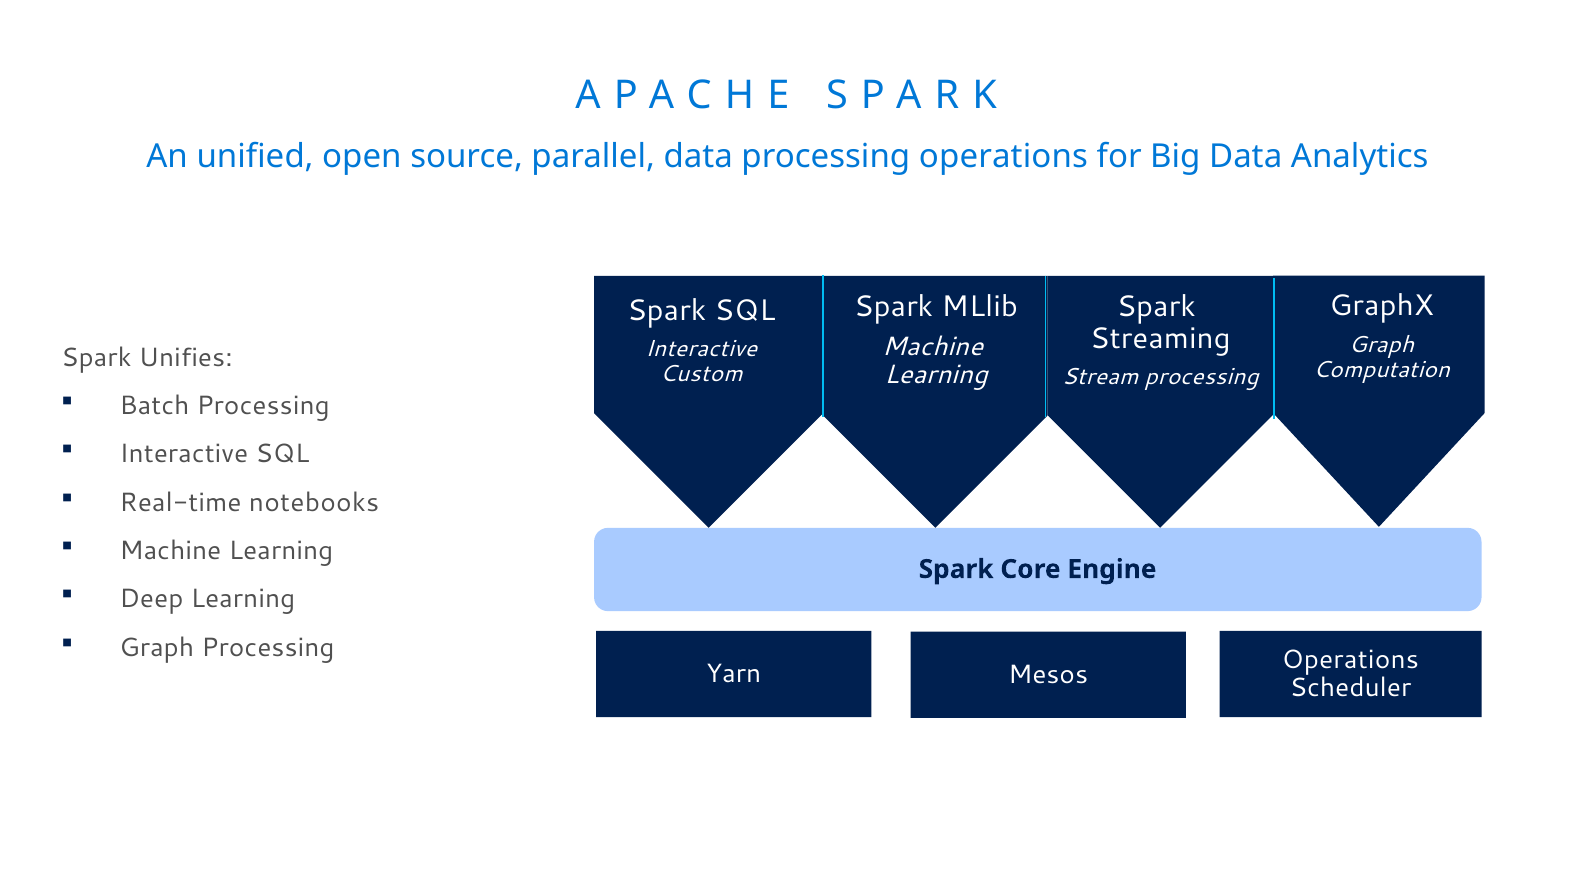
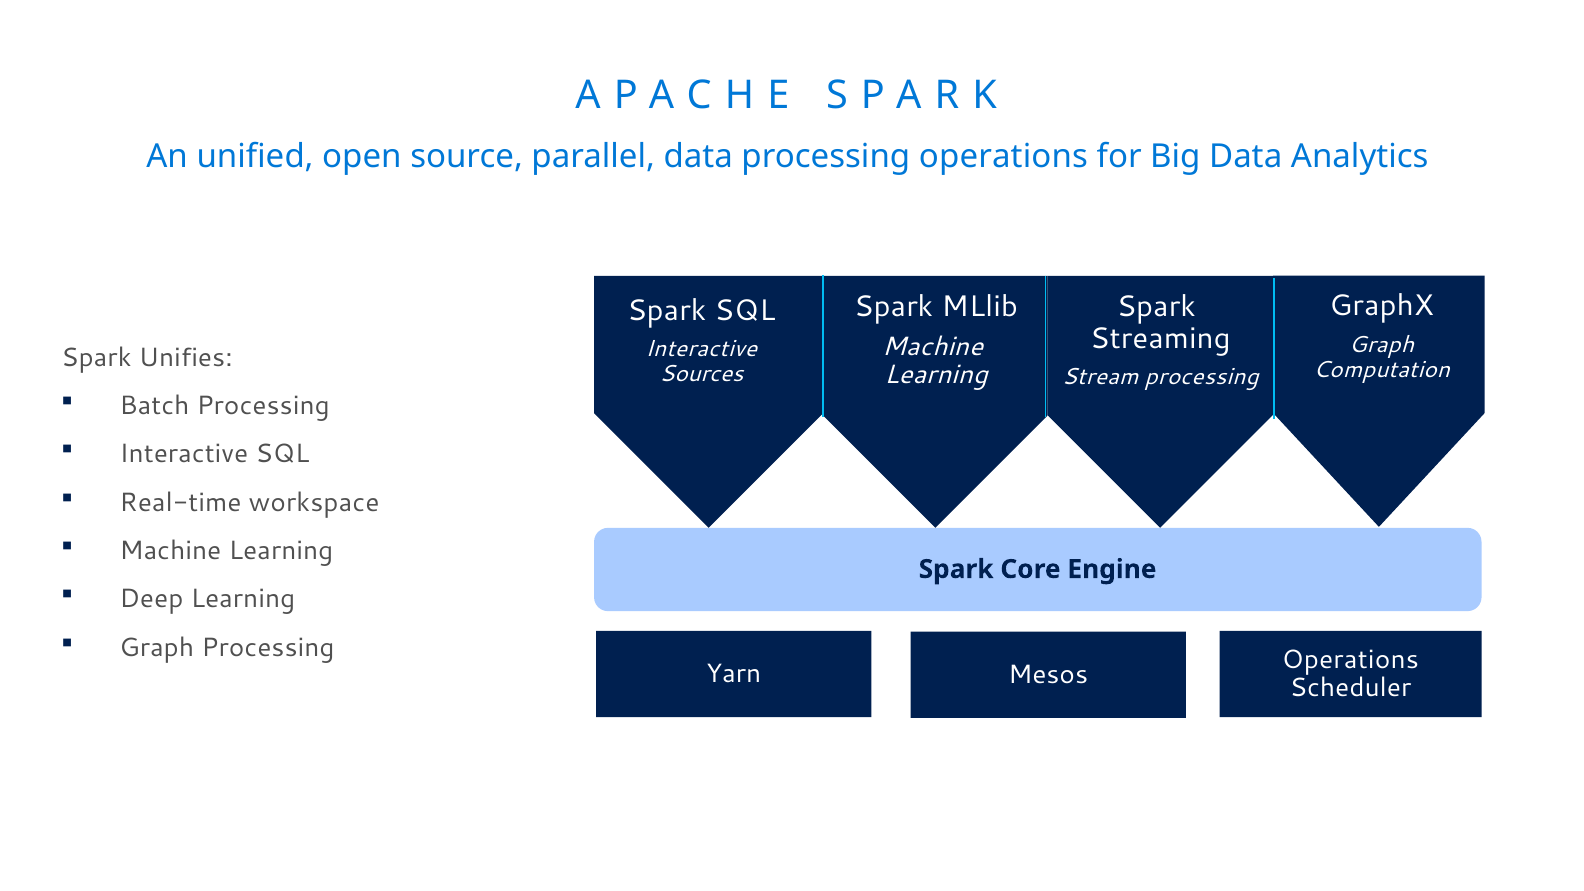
Custom: Custom -> Sources
notebooks: notebooks -> workspace
